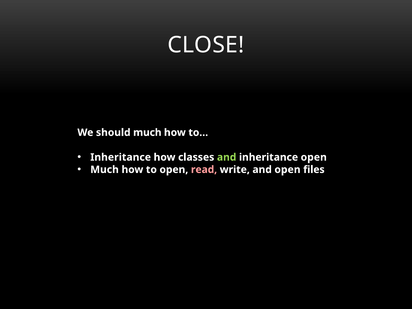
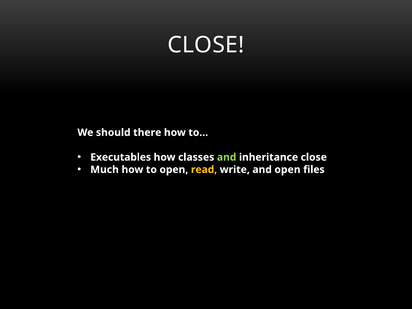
should much: much -> there
Inheritance at (121, 157): Inheritance -> Executables
inheritance open: open -> close
read colour: pink -> yellow
